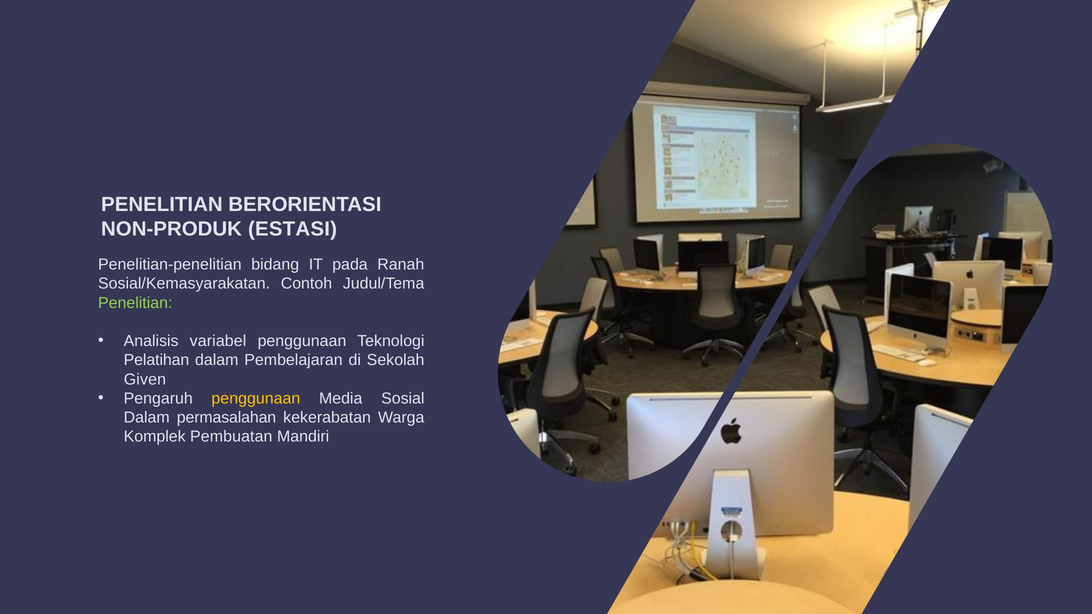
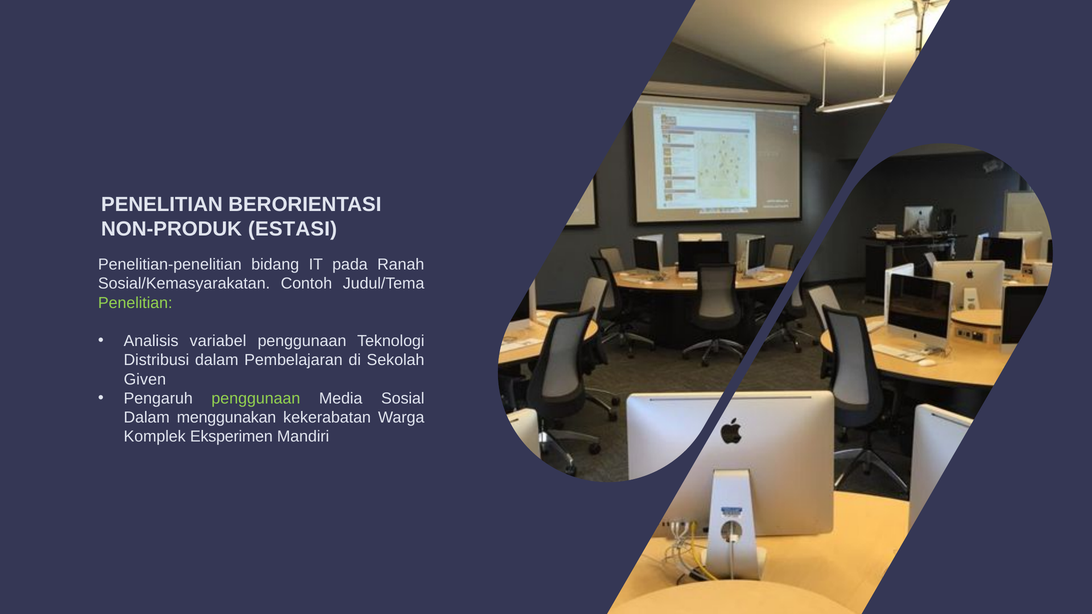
Pelatihan: Pelatihan -> Distribusi
penggunaan at (256, 399) colour: yellow -> light green
permasalahan: permasalahan -> menggunakan
Pembuatan: Pembuatan -> Eksperimen
